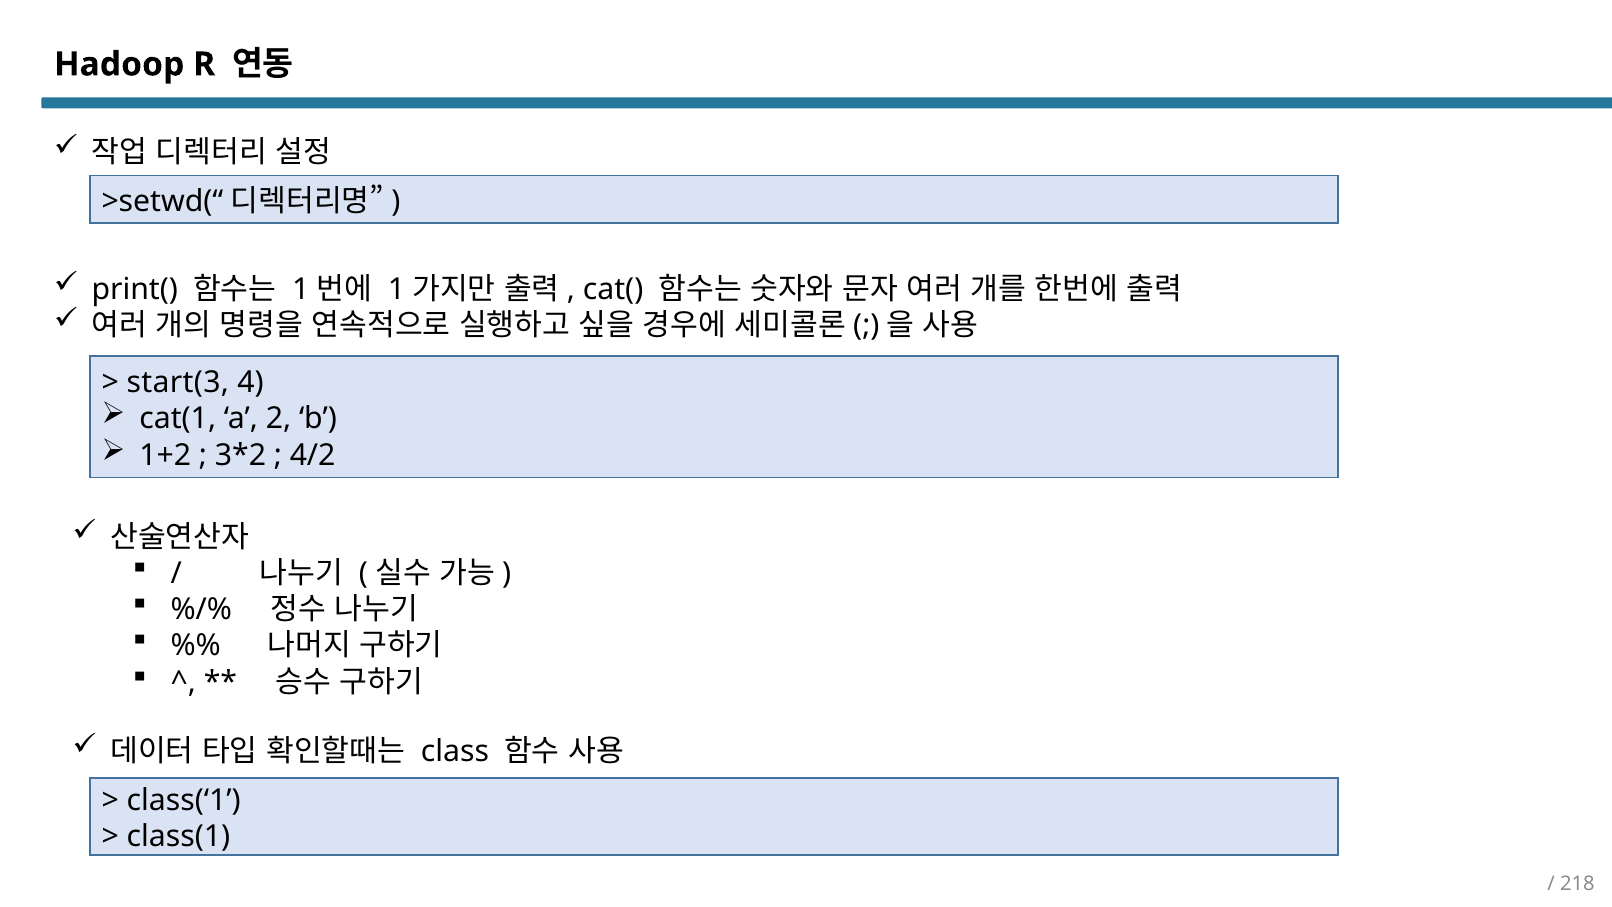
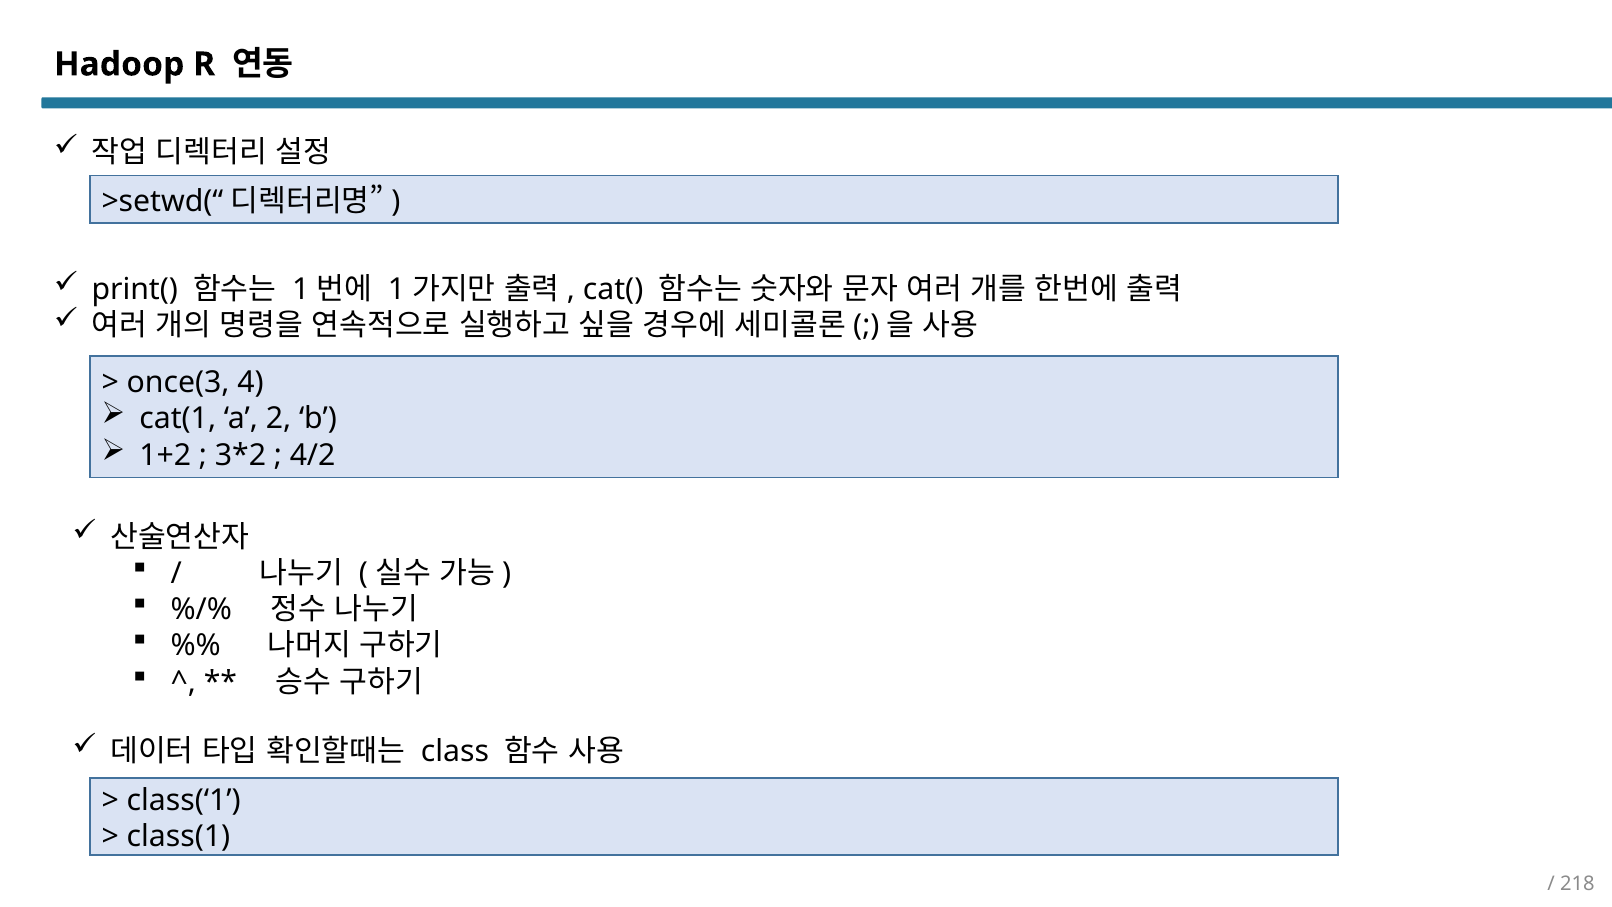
start(3: start(3 -> once(3
